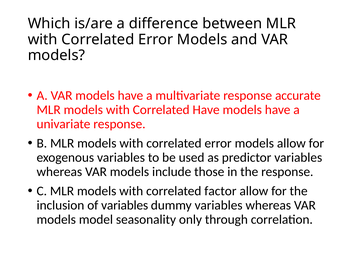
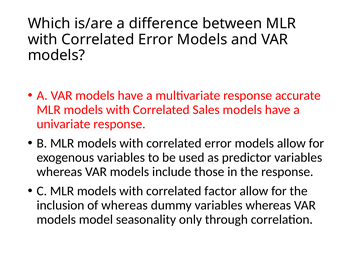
Correlated Have: Have -> Sales
of variables: variables -> whereas
